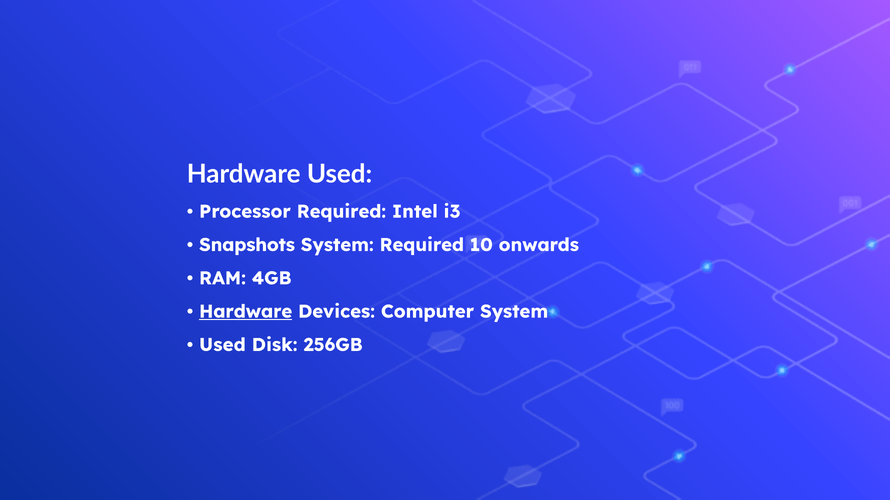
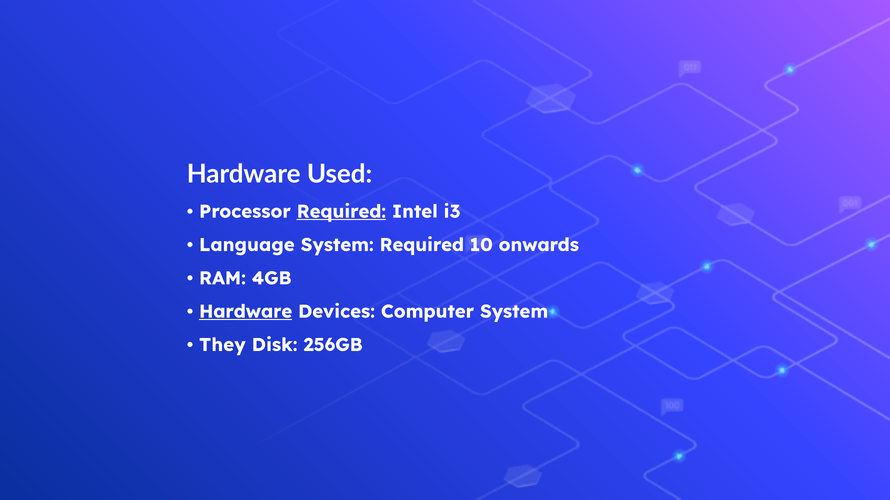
Required at (341, 212) underline: none -> present
Snapshots: Snapshots -> Language
Used at (222, 345): Used -> They
